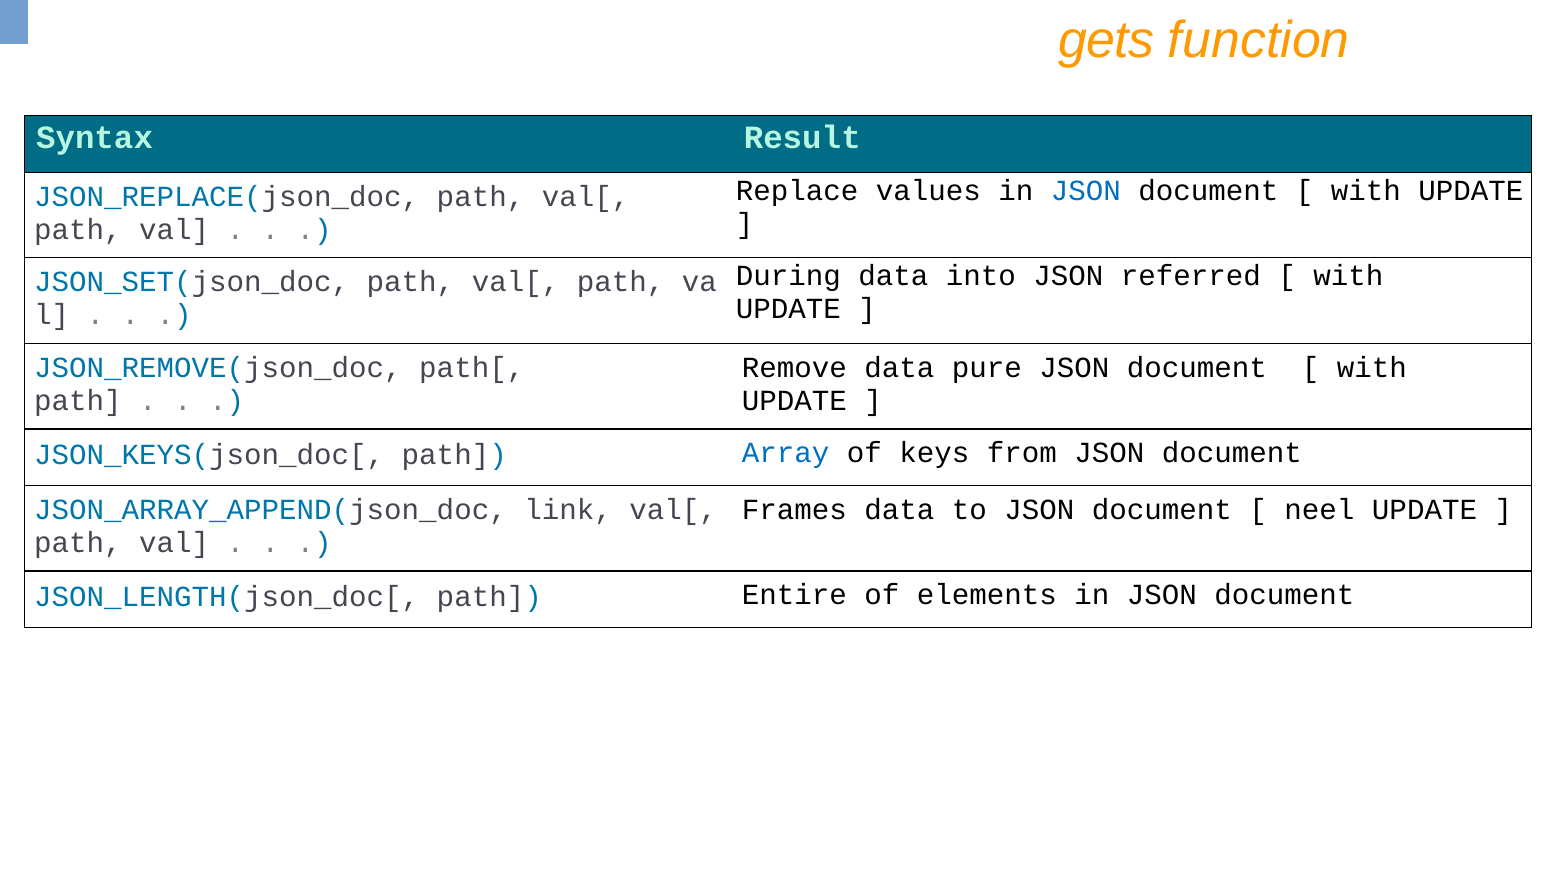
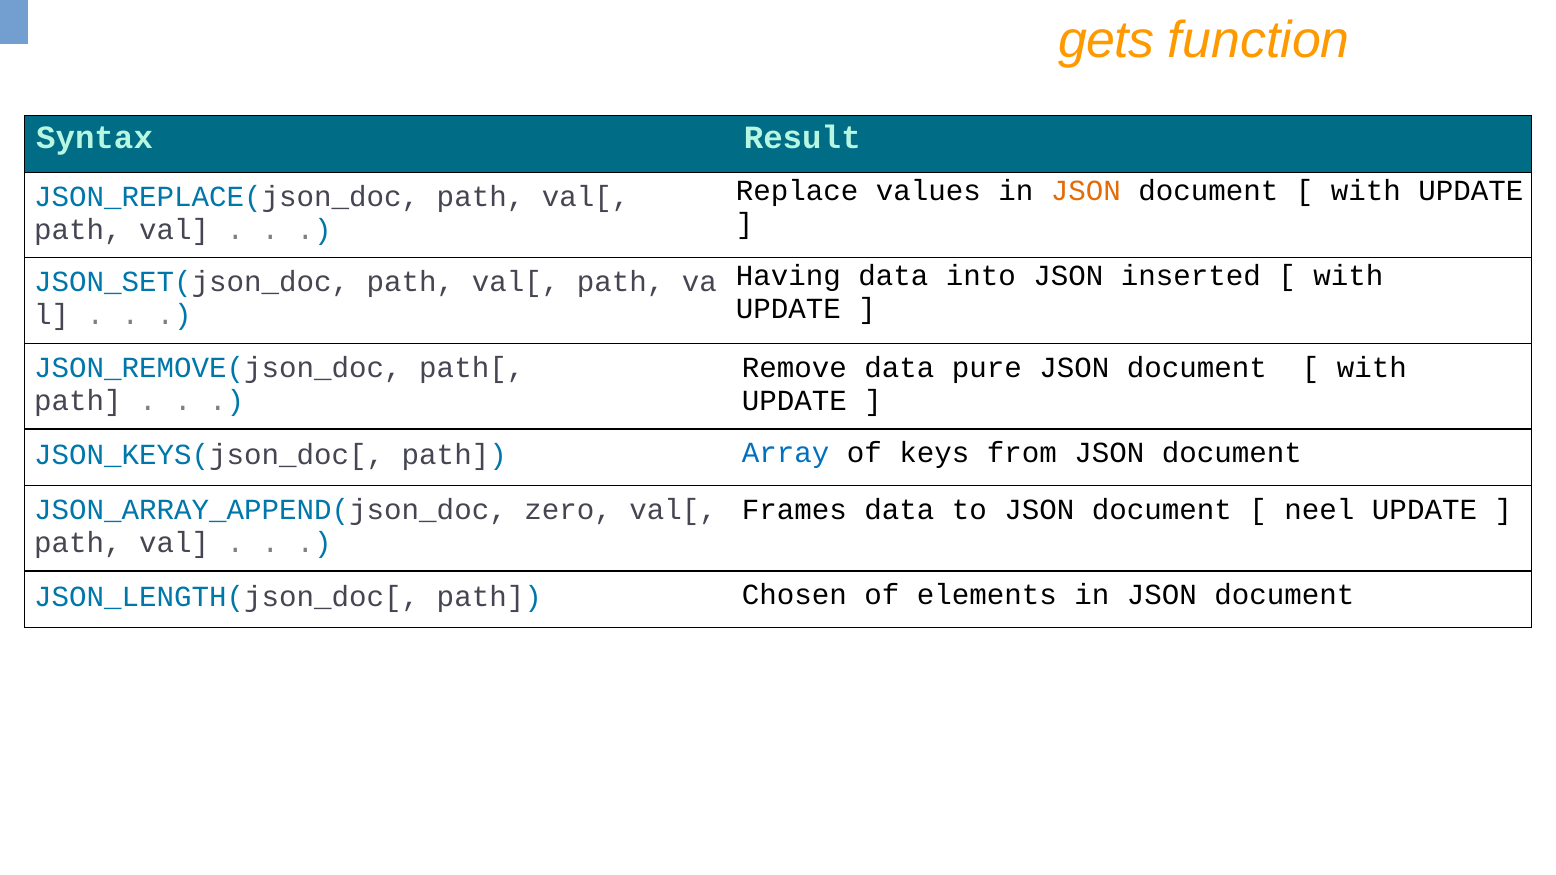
JSON at (1086, 191) colour: blue -> orange
During: During -> Having
referred: referred -> inserted
link: link -> zero
Entire: Entire -> Chosen
